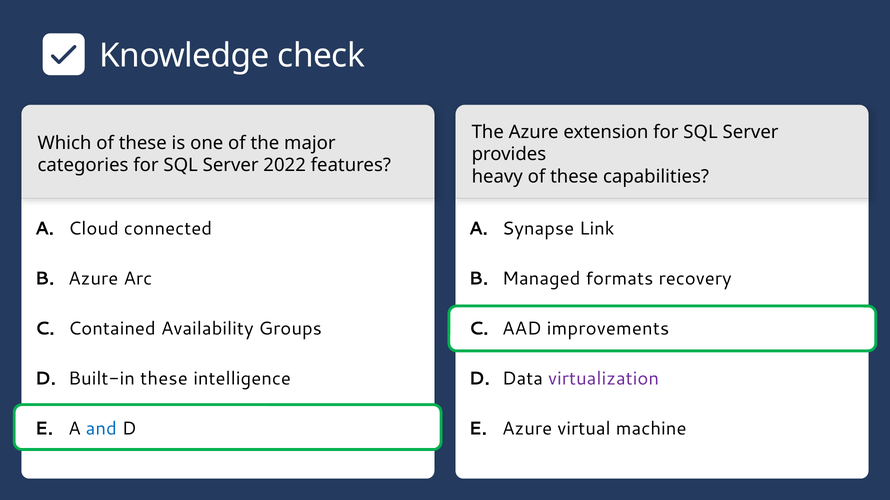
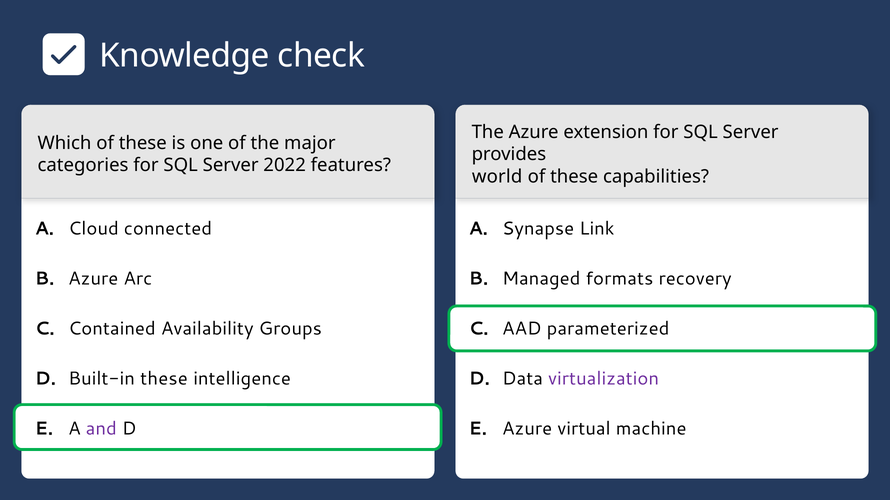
heavy: heavy -> world
improvements: improvements -> parameterized
and colour: blue -> purple
